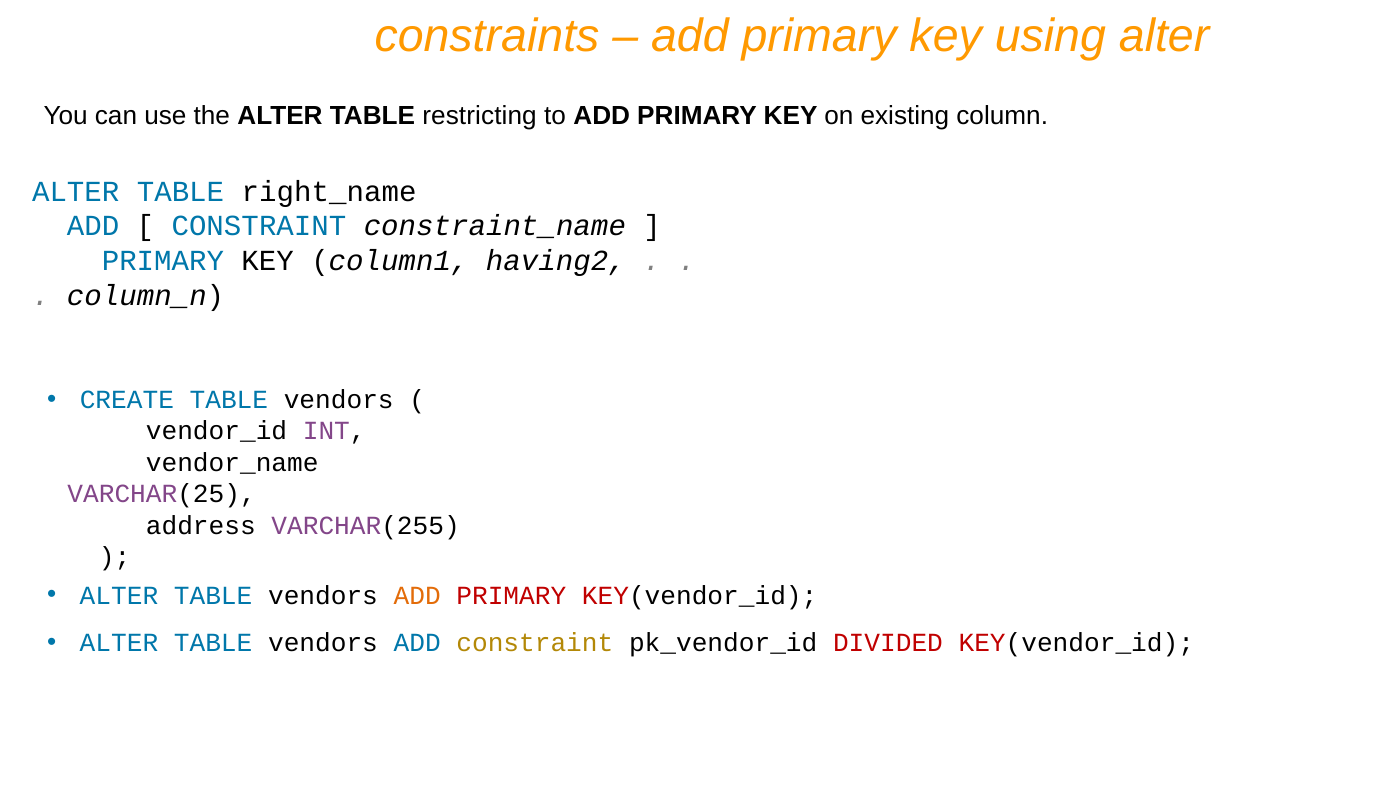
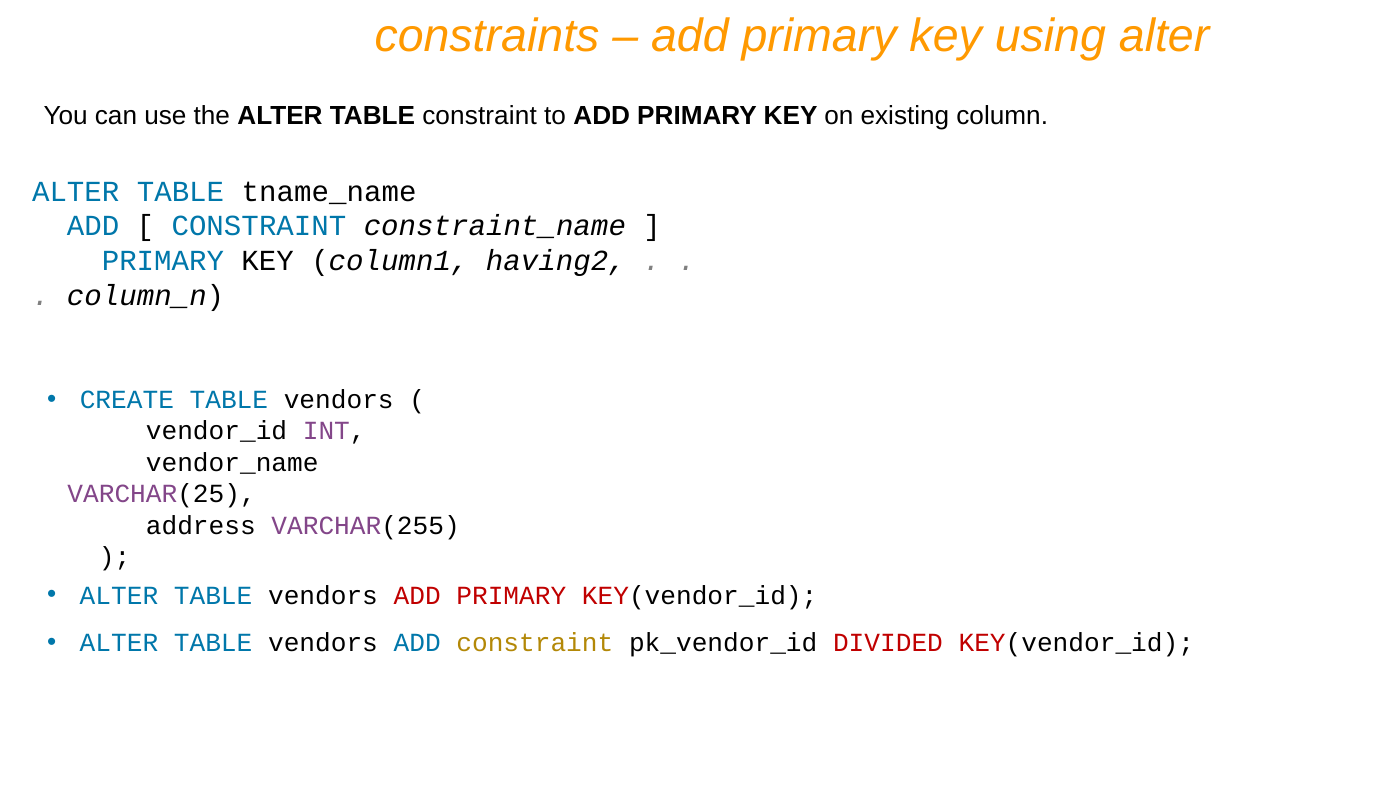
TABLE restricting: restricting -> constraint
right_name: right_name -> tname_name
ADD at (417, 595) colour: orange -> red
